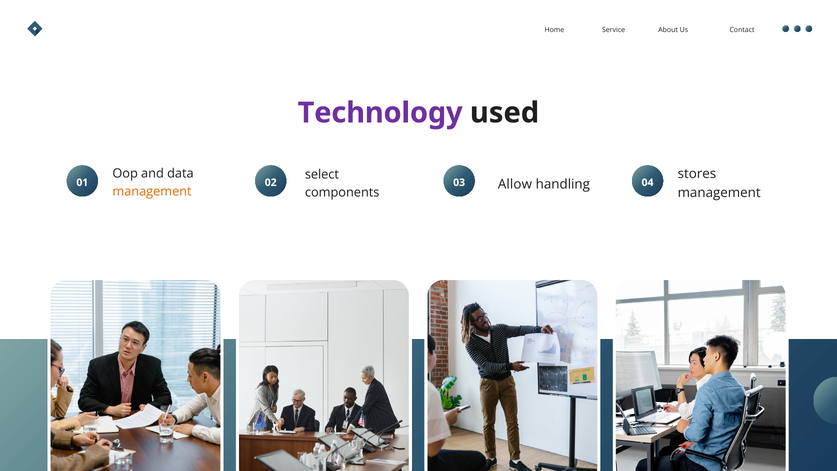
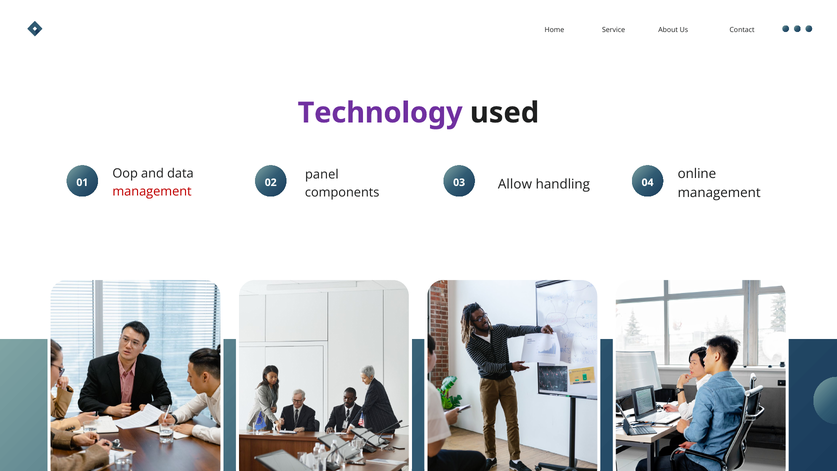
stores: stores -> online
select: select -> panel
management at (152, 192) colour: orange -> red
